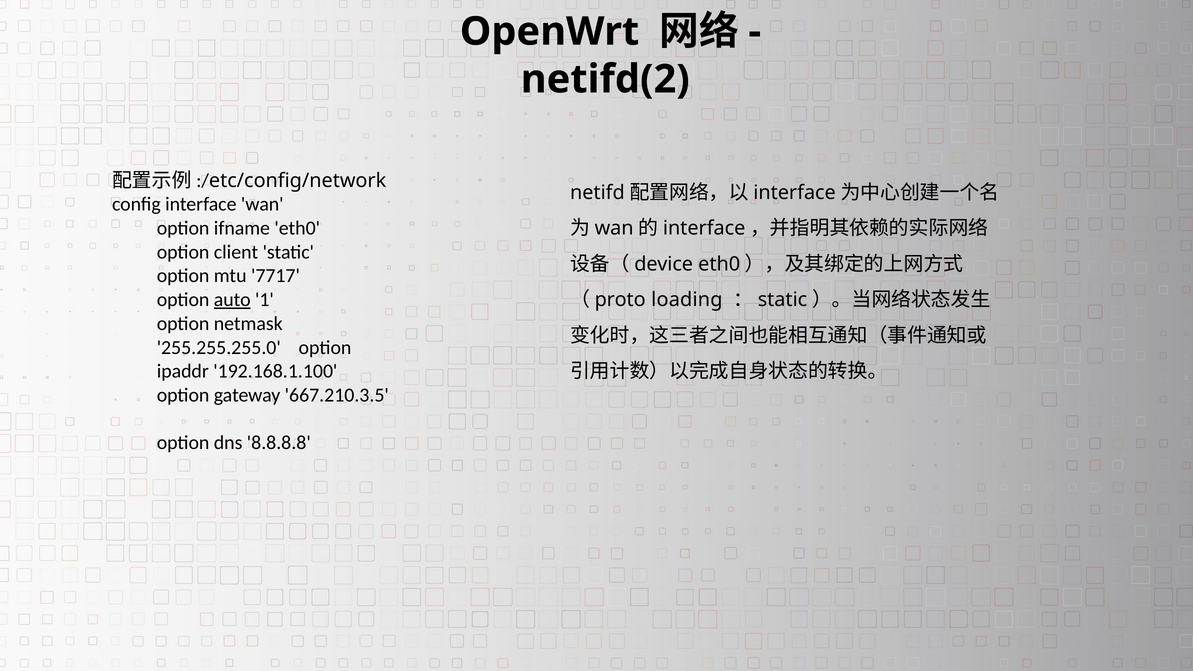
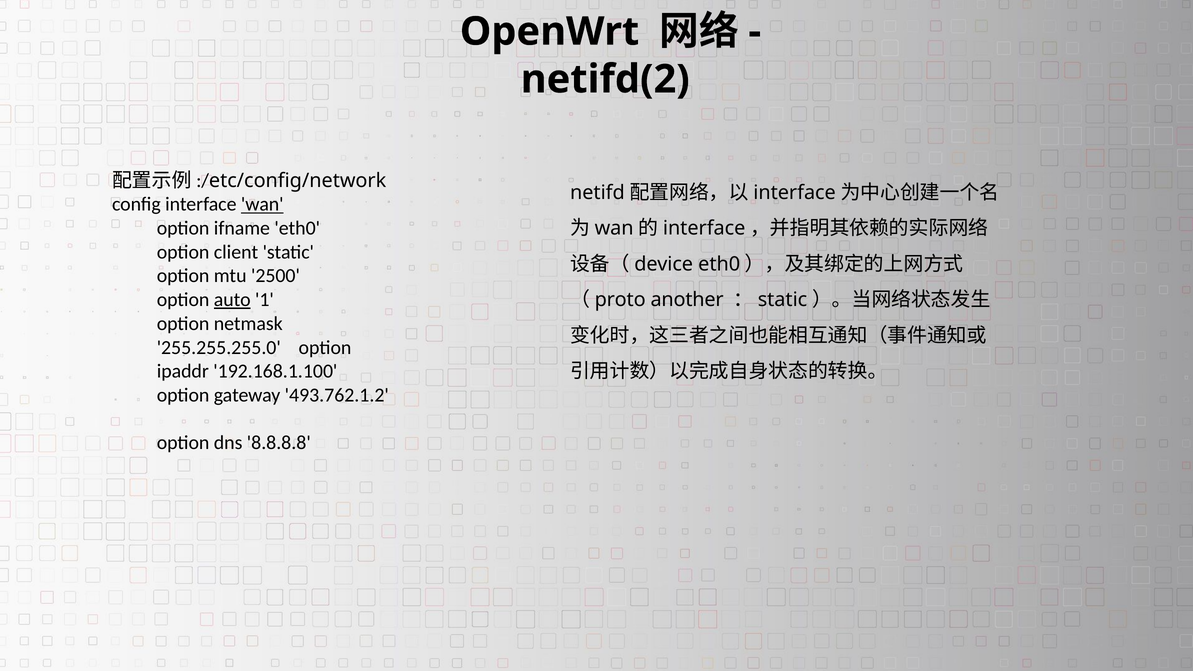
wan underline: none -> present
7717: 7717 -> 2500
loading: loading -> another
667.210.3.5: 667.210.3.5 -> 493.762.1.2
